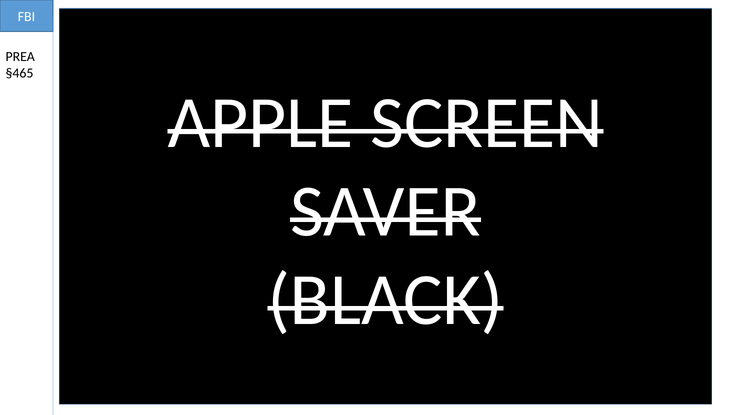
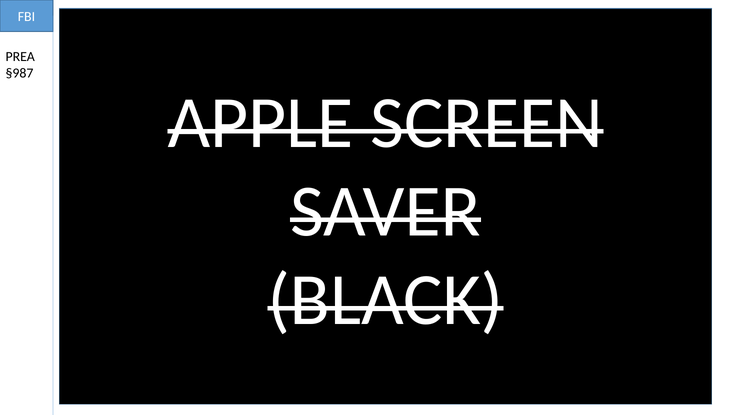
§465: §465 -> §987
